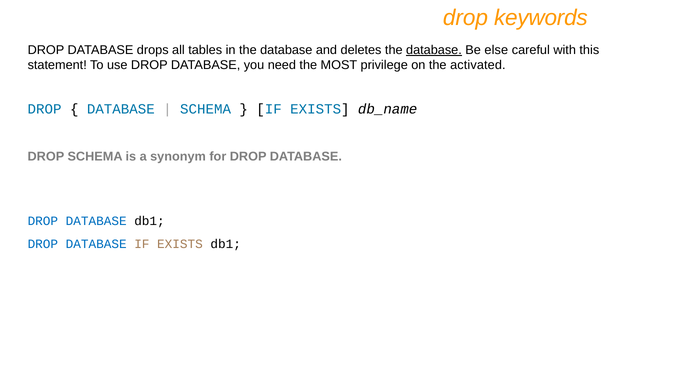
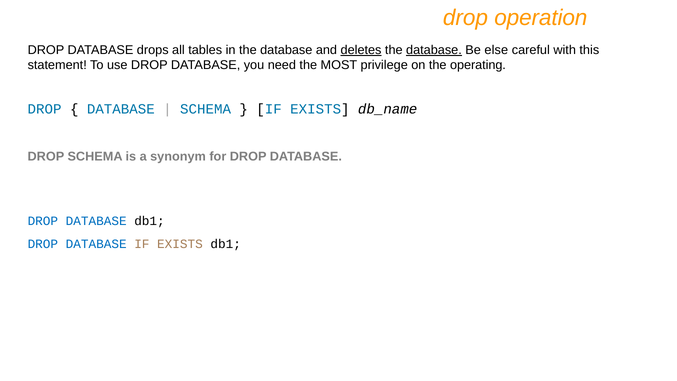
keywords: keywords -> operation
deletes underline: none -> present
activated: activated -> operating
